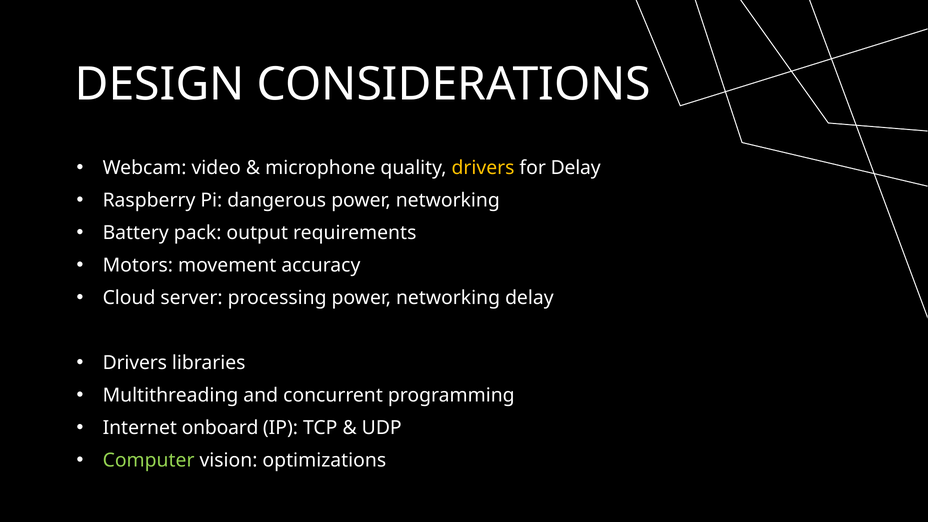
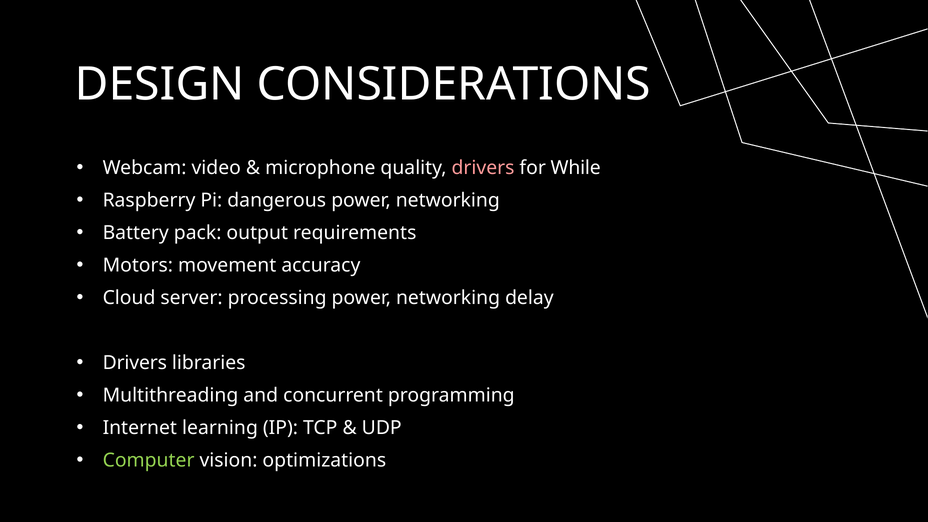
drivers at (483, 168) colour: yellow -> pink
for Delay: Delay -> While
onboard: onboard -> learning
